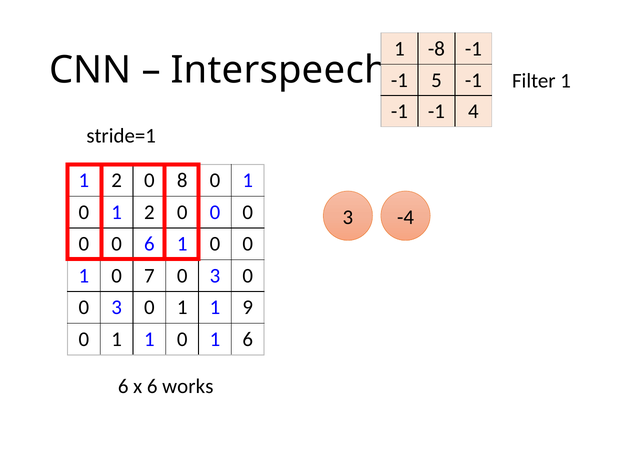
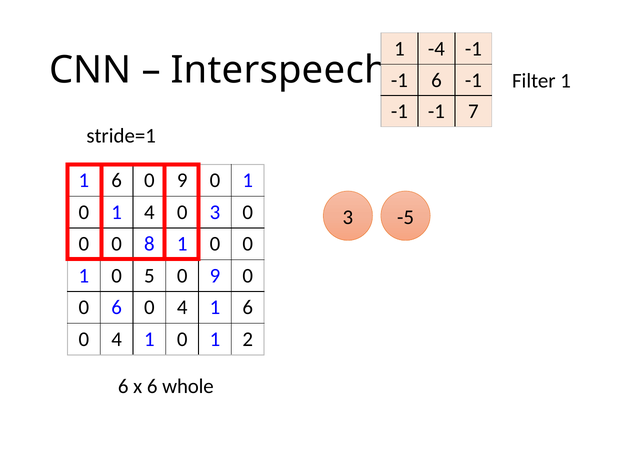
-8: -8 -> -4
-1 5: 5 -> 6
4: 4 -> 7
2 at (117, 180): 2 -> 6
8 at (182, 180): 8 -> 9
0 1 2: 2 -> 4
0 at (215, 212): 0 -> 3
-4: -4 -> -5
0 6: 6 -> 8
7: 7 -> 5
3 at (215, 276): 3 -> 9
3 at (117, 307): 3 -> 6
1 at (182, 307): 1 -> 4
9 at (248, 307): 9 -> 6
1 at (117, 339): 1 -> 4
1 6: 6 -> 2
works: works -> whole
